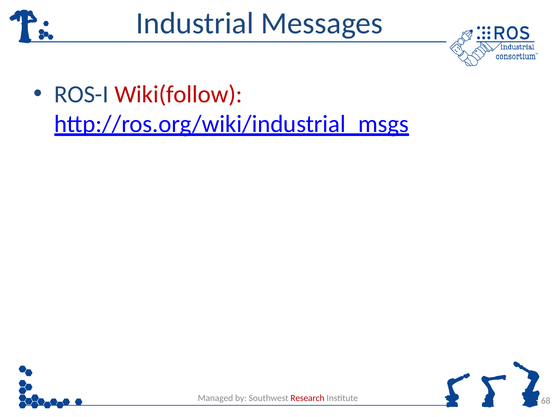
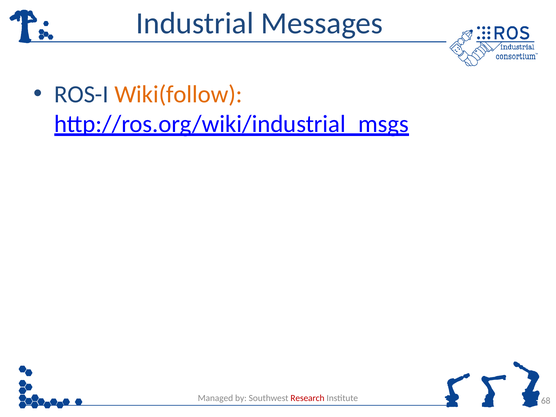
Wiki(follow colour: red -> orange
